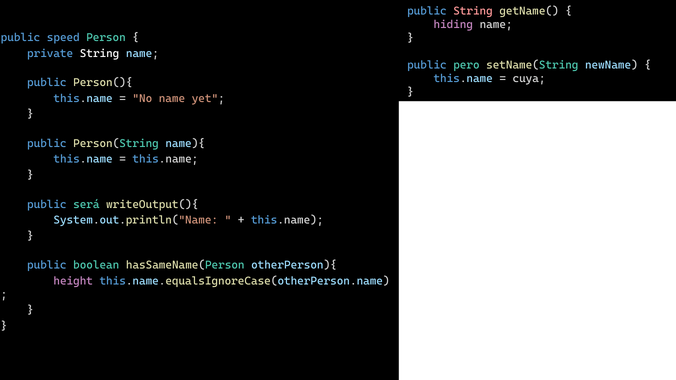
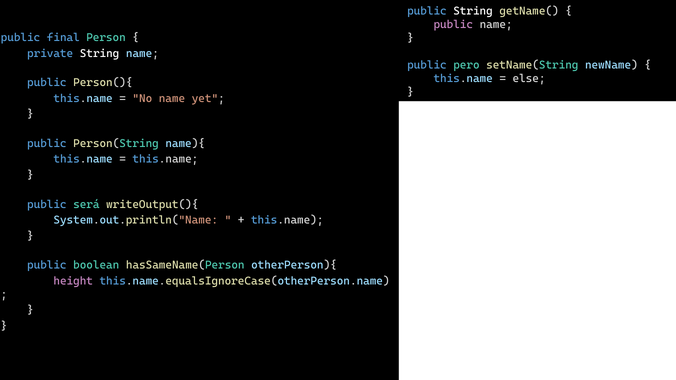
String at (473, 11) colour: pink -> white
hiding at (453, 24): hiding -> public
speed: speed -> final
cuya: cuya -> else
